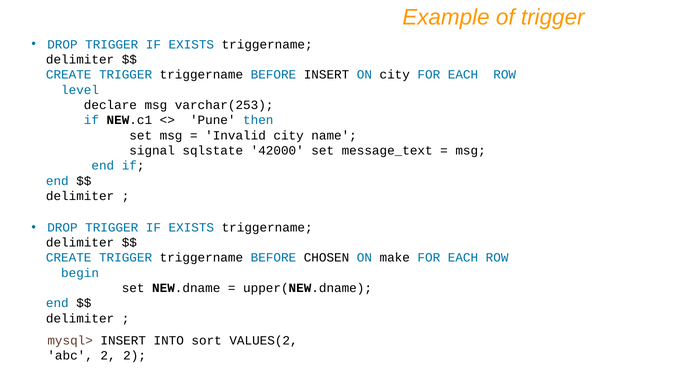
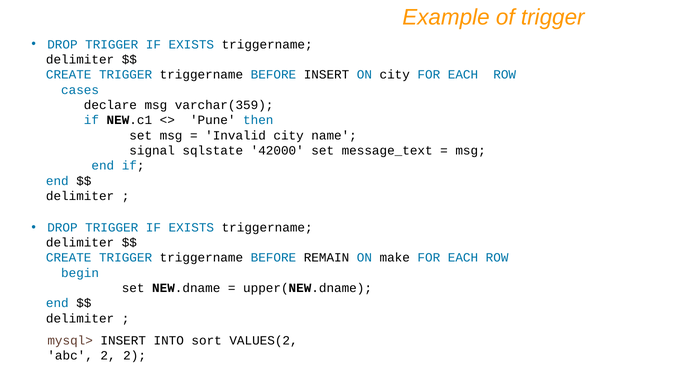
level: level -> cases
varchar(253: varchar(253 -> varchar(359
CHOSEN: CHOSEN -> REMAIN
